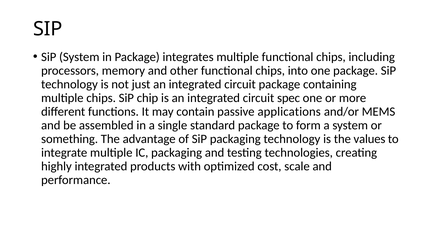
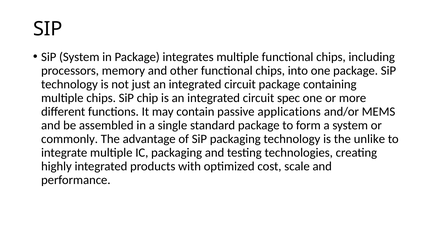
something: something -> commonly
values: values -> unlike
